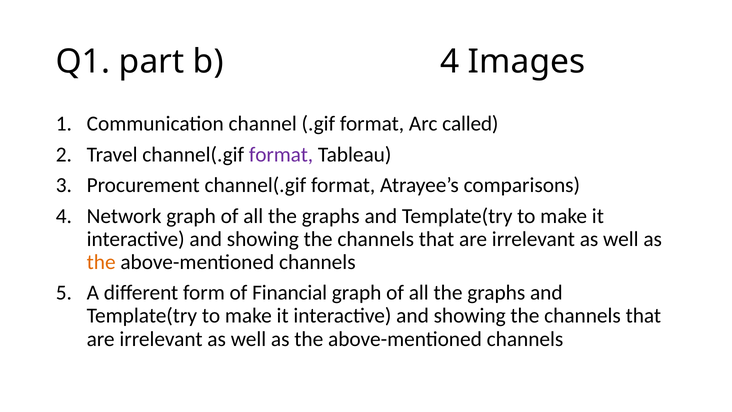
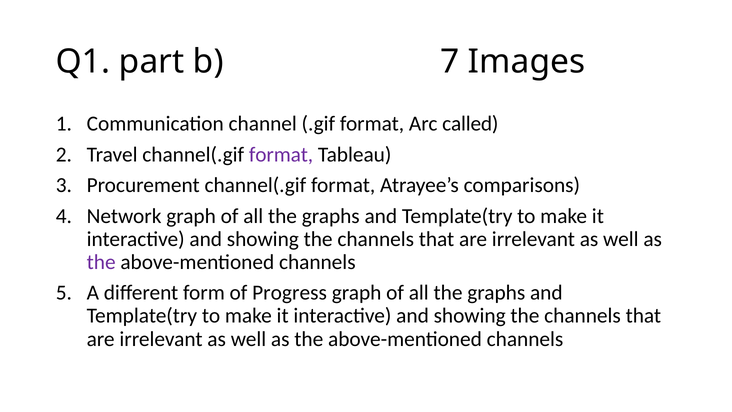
b 4: 4 -> 7
the at (101, 262) colour: orange -> purple
Financial: Financial -> Progress
